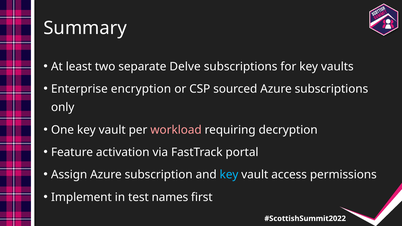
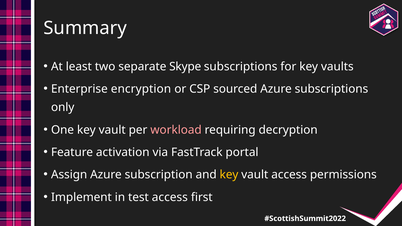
Delve: Delve -> Skype
key at (229, 175) colour: light blue -> yellow
test names: names -> access
